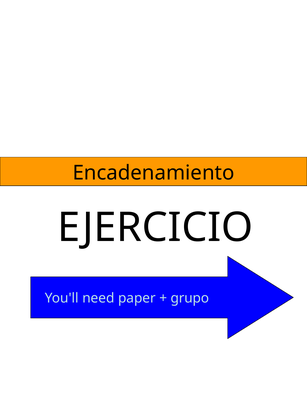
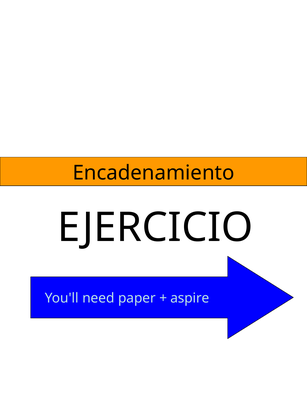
grupo: grupo -> aspire
